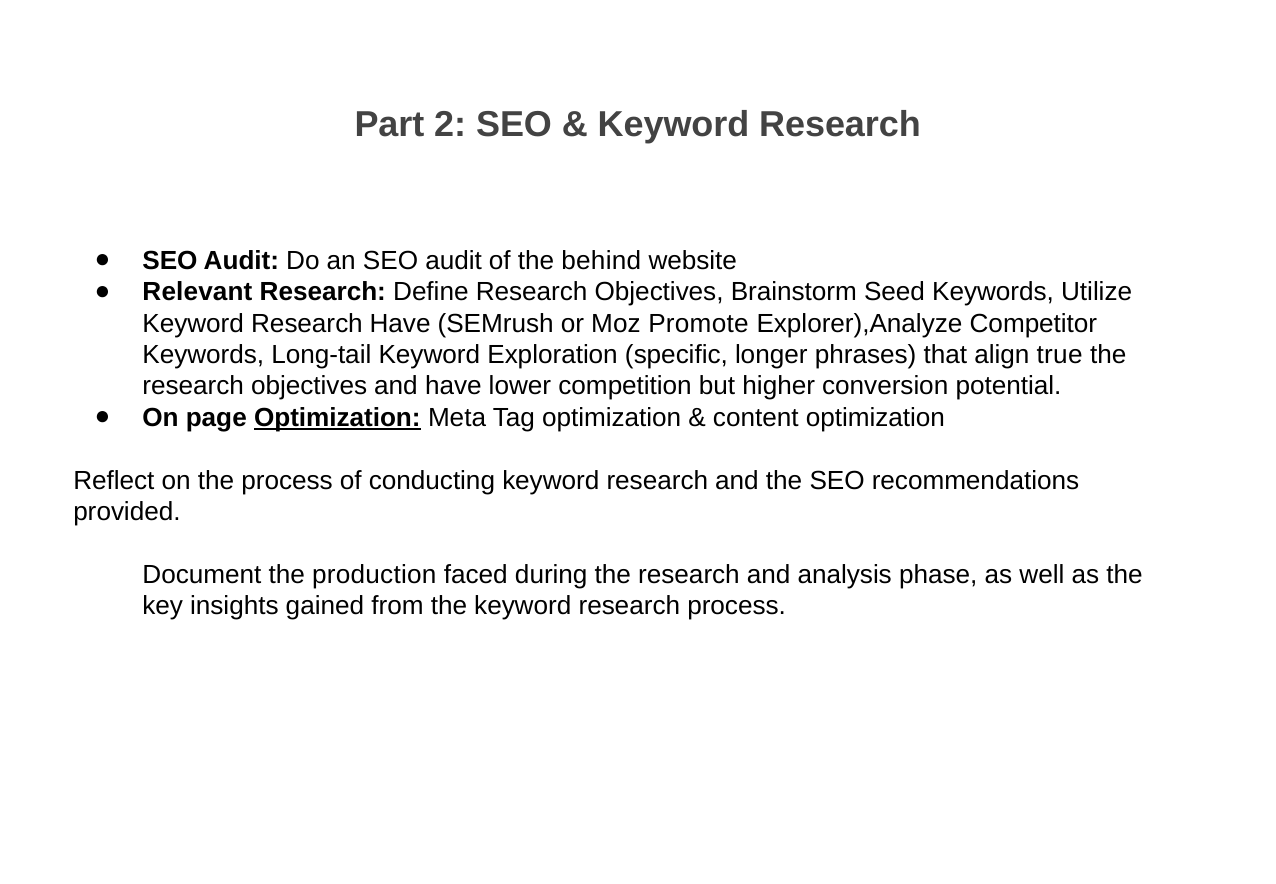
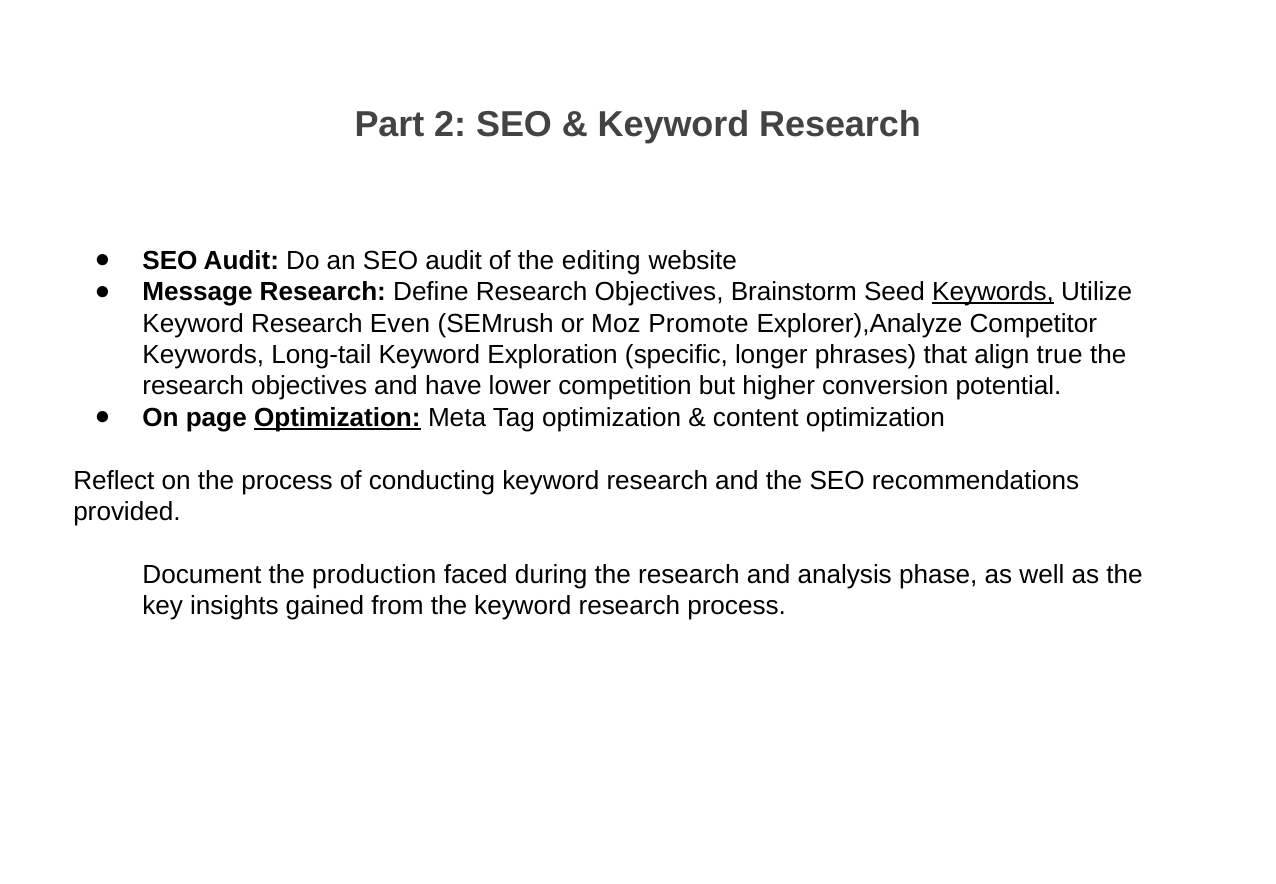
behind: behind -> editing
Relevant: Relevant -> Message
Keywords at (993, 292) underline: none -> present
Research Have: Have -> Even
